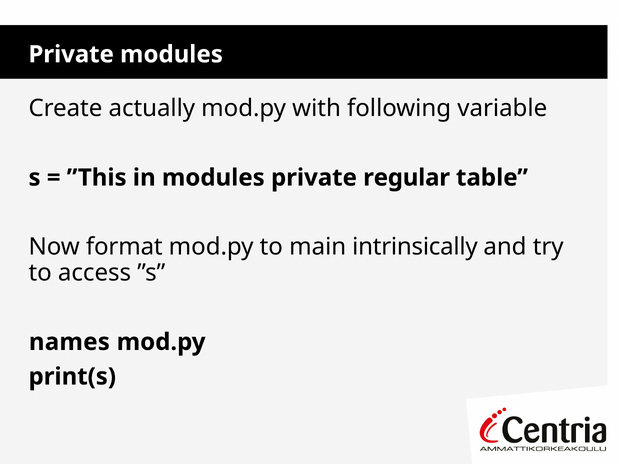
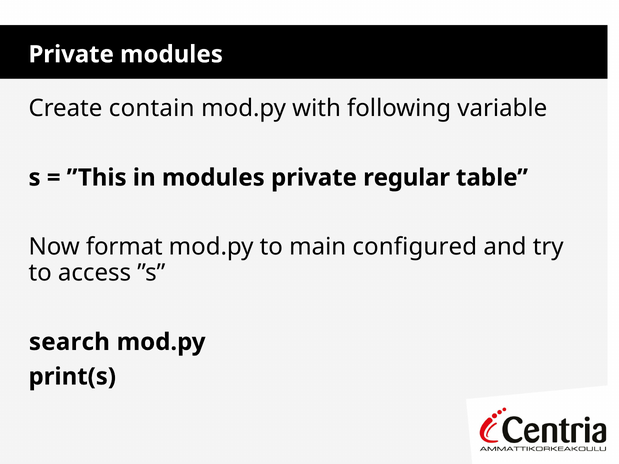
actually: actually -> contain
intrinsically: intrinsically -> configured
names: names -> search
